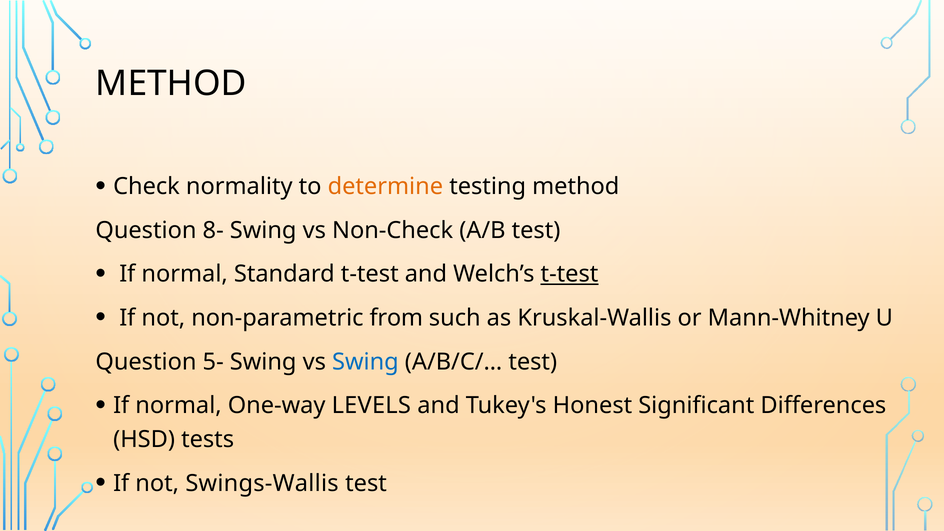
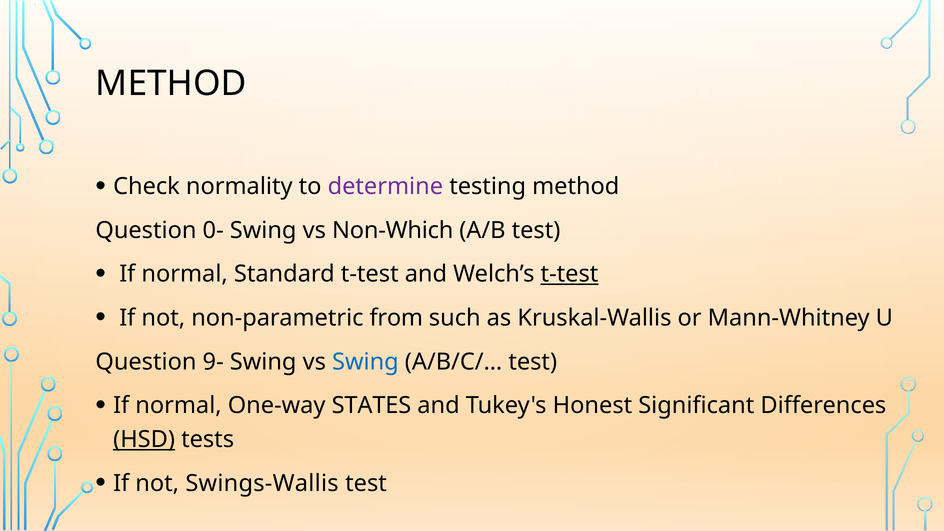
determine colour: orange -> purple
8-: 8- -> 0-
Non-Check: Non-Check -> Non-Which
5-: 5- -> 9-
LEVELS: LEVELS -> STATES
HSD underline: none -> present
